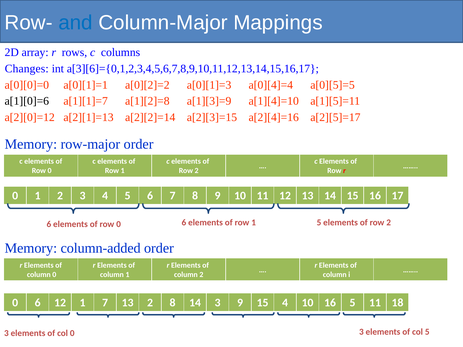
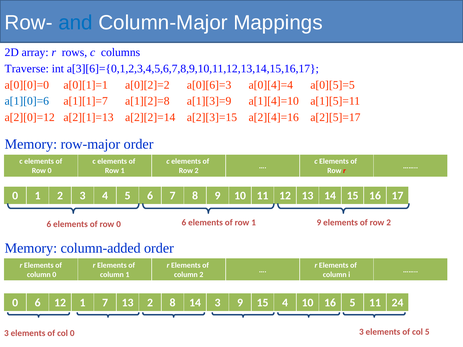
Changes: Changes -> Traverse
a[0][1]=3: a[0][1]=3 -> a[0][6]=3
a[1][0]=6 colour: black -> blue
1 5: 5 -> 9
18: 18 -> 24
